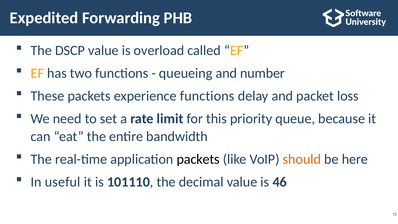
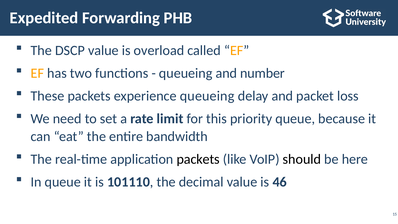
experience functions: functions -> queueing
should colour: orange -> black
In useful: useful -> queue
